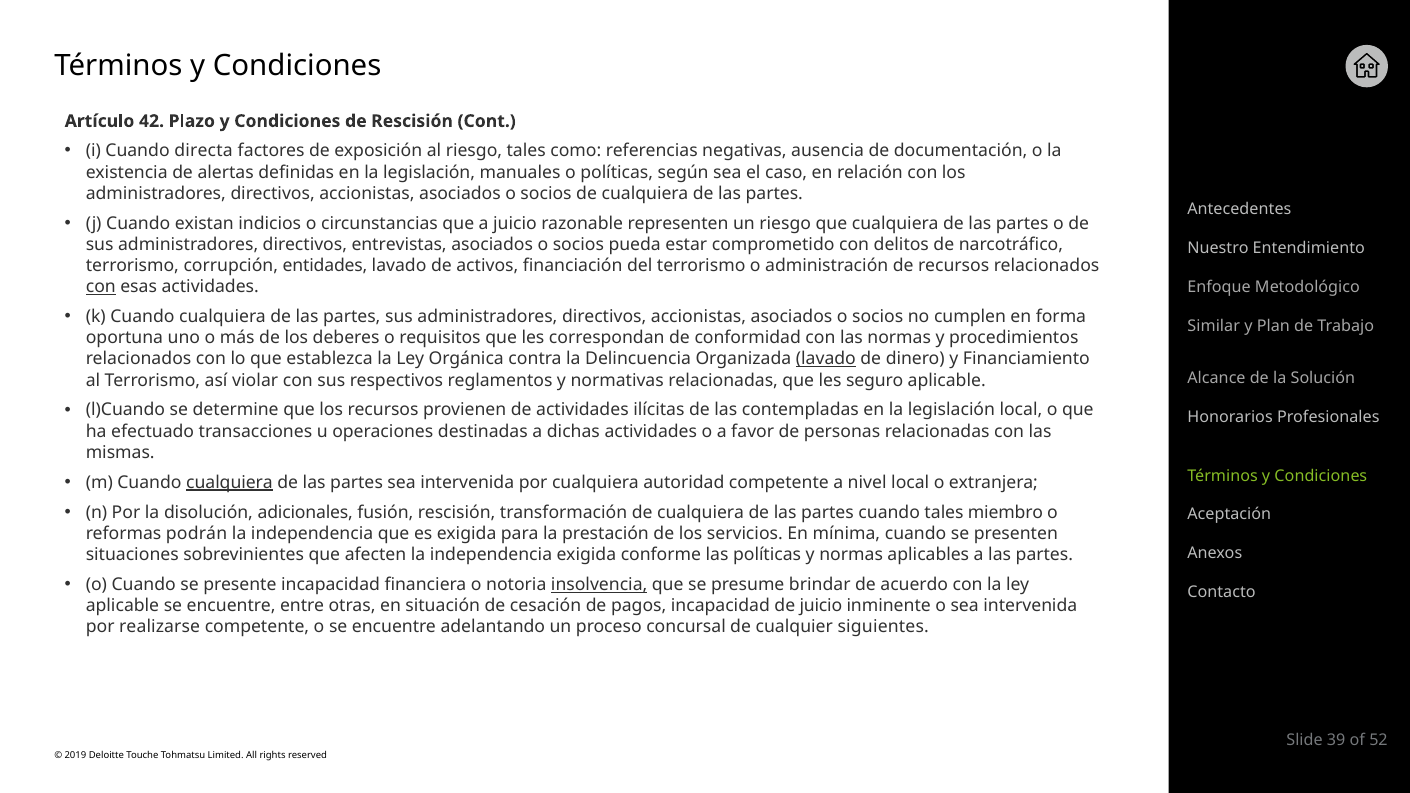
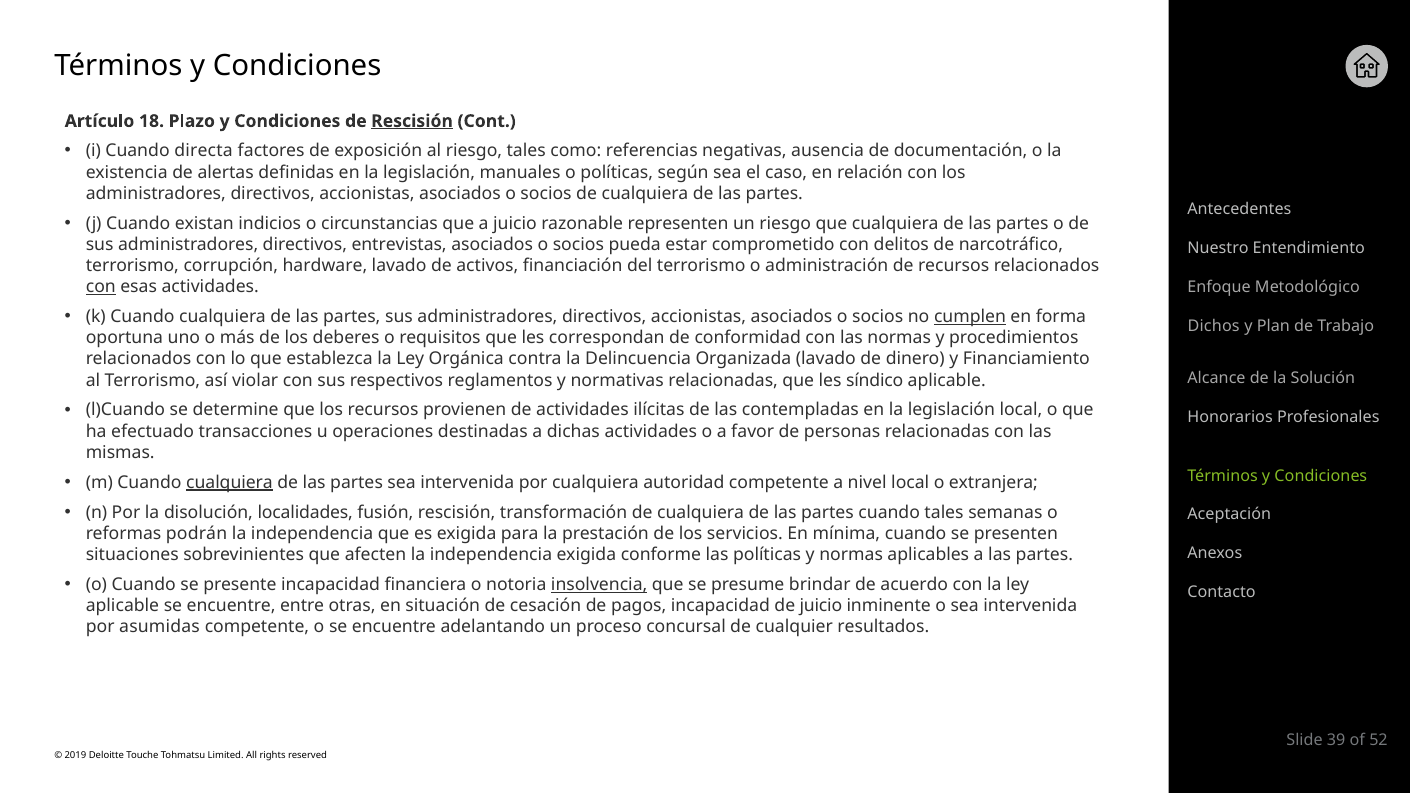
42: 42 -> 18
Rescisión at (412, 121) underline: none -> present
entidades: entidades -> hardware
cumplen underline: none -> present
Similar: Similar -> Dichos
lavado at (826, 359) underline: present -> none
seguro: seguro -> síndico
adicionales: adicionales -> localidades
miembro: miembro -> semanas
realizarse: realizarse -> asumidas
siguientes: siguientes -> resultados
